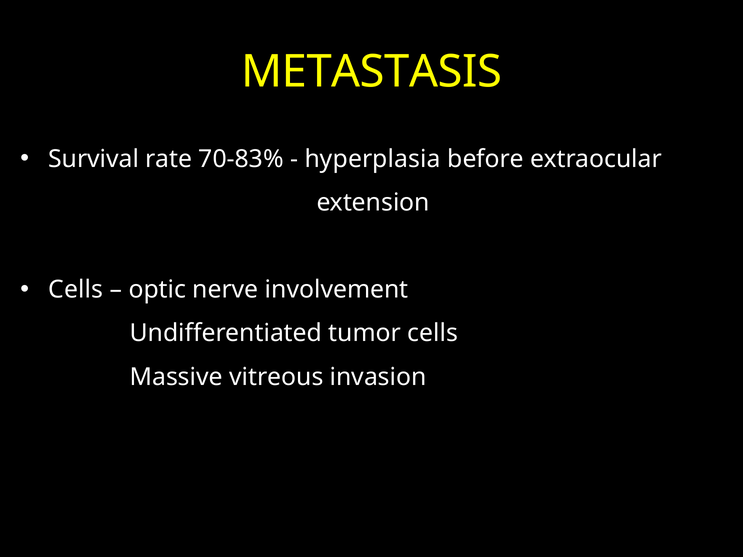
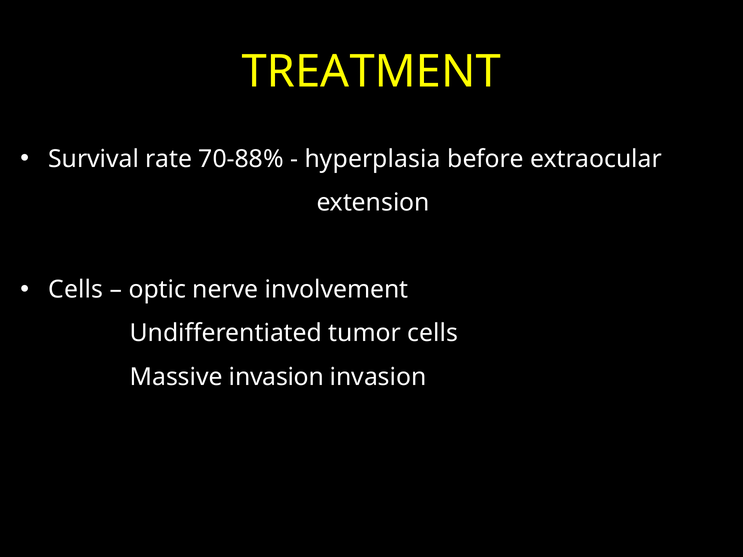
METASTASIS: METASTASIS -> TREATMENT
70-83%: 70-83% -> 70-88%
Massive vitreous: vitreous -> invasion
